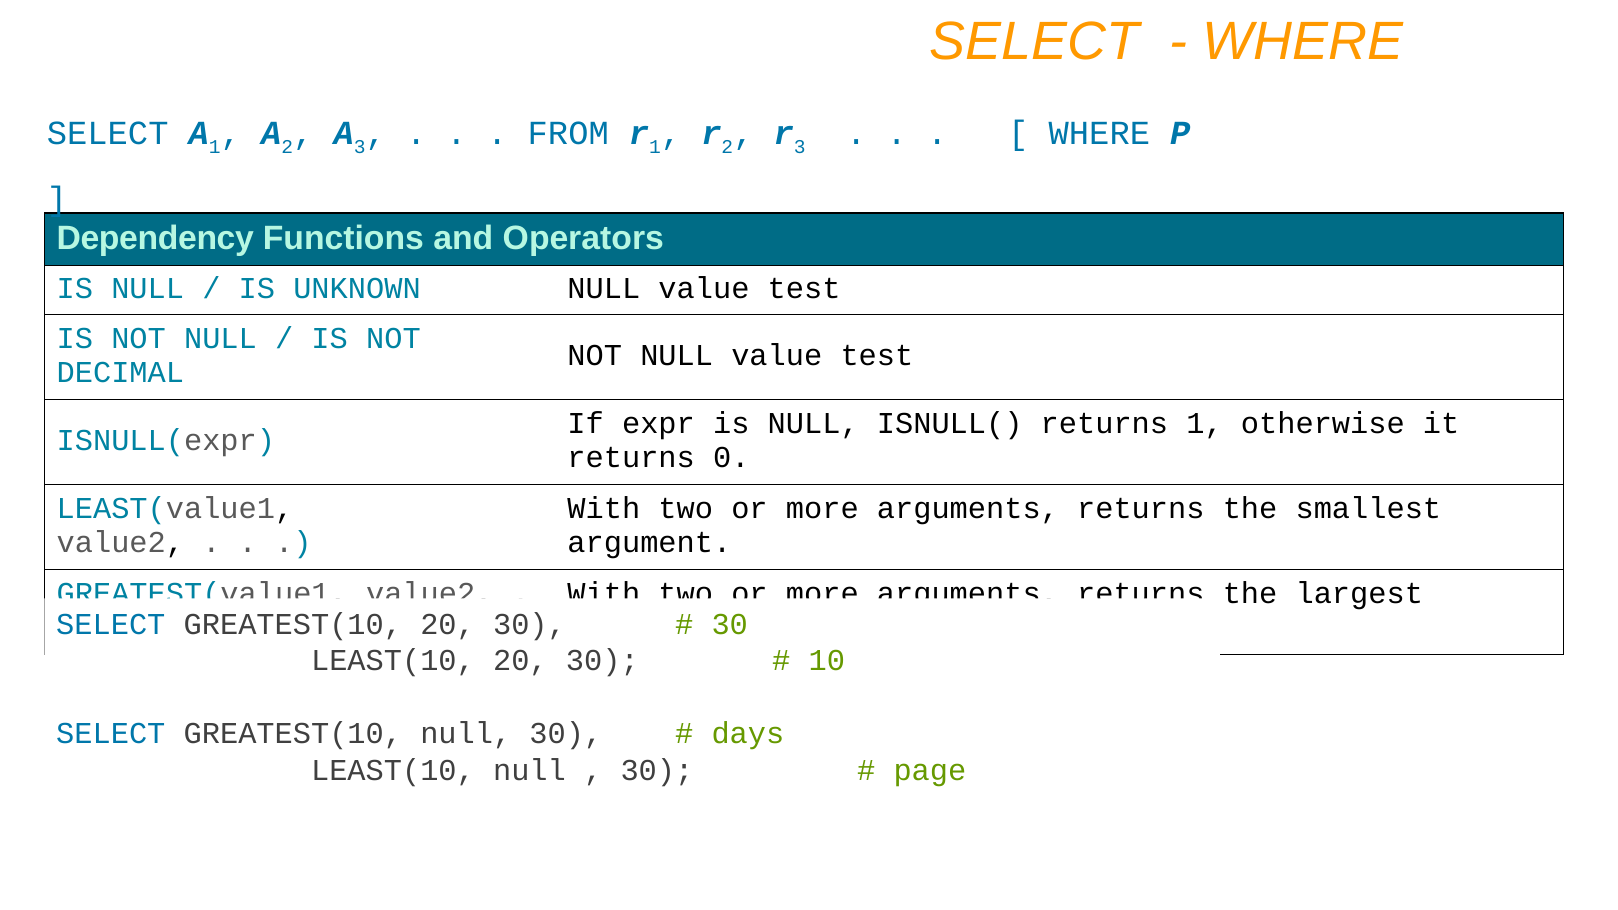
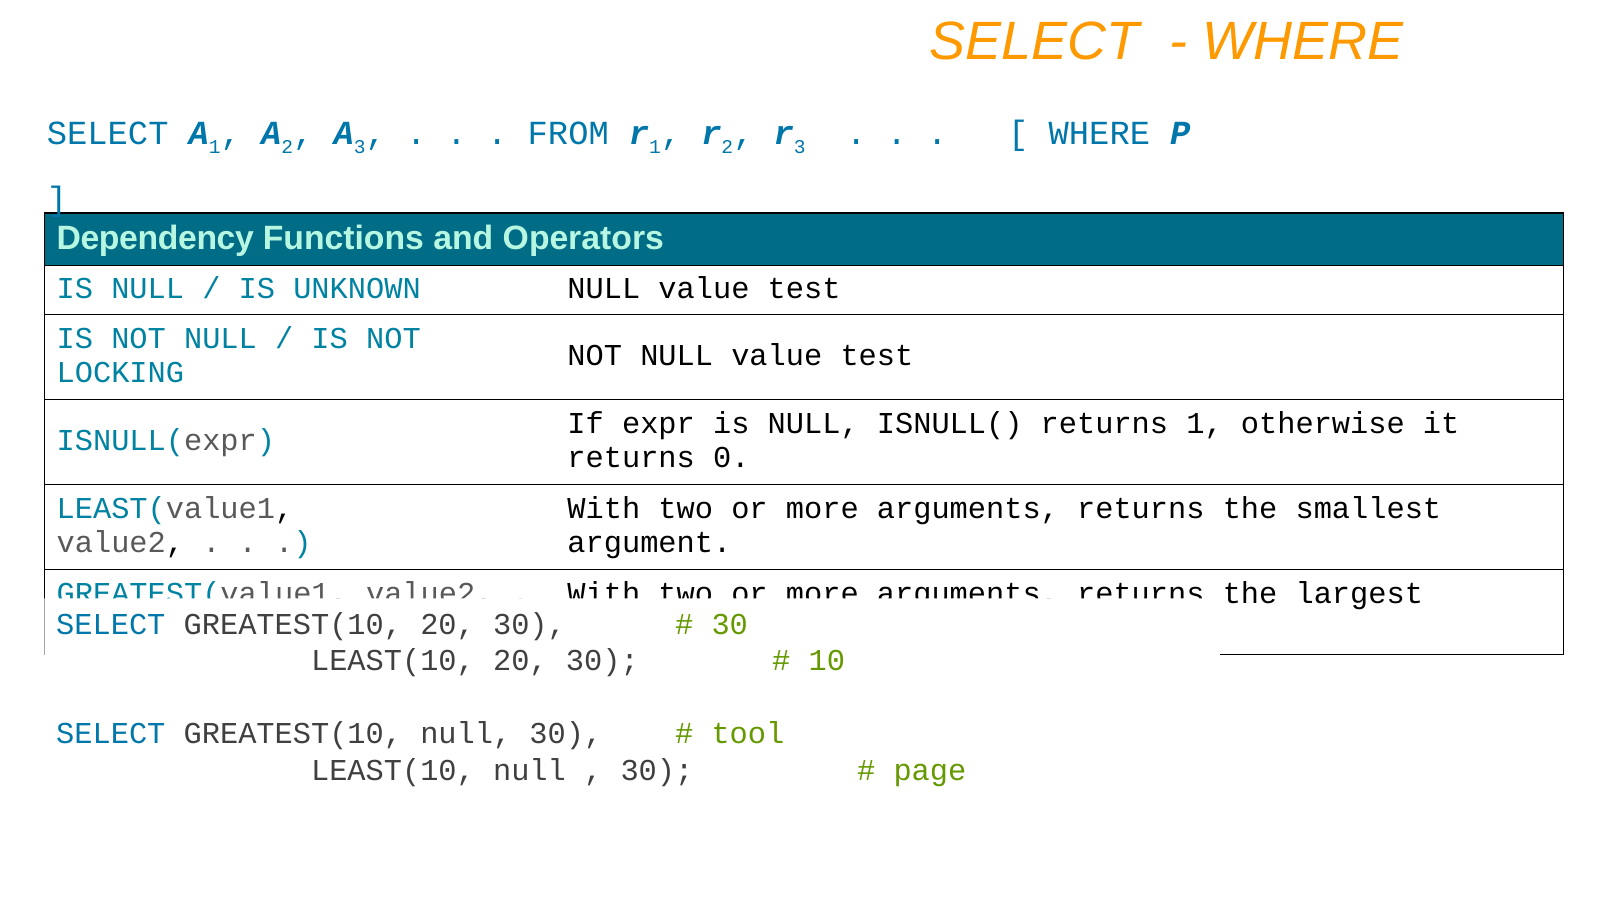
DECIMAL: DECIMAL -> LOCKING
days: days -> tool
